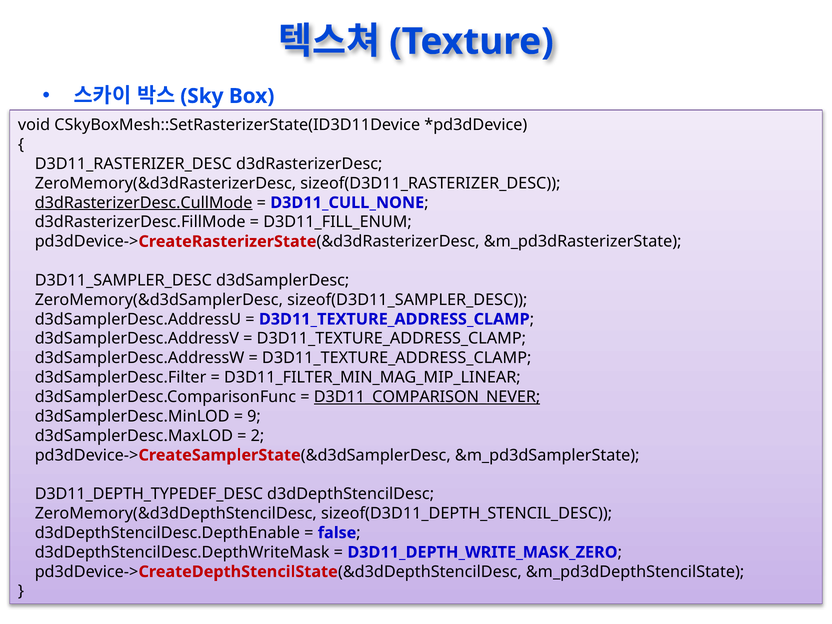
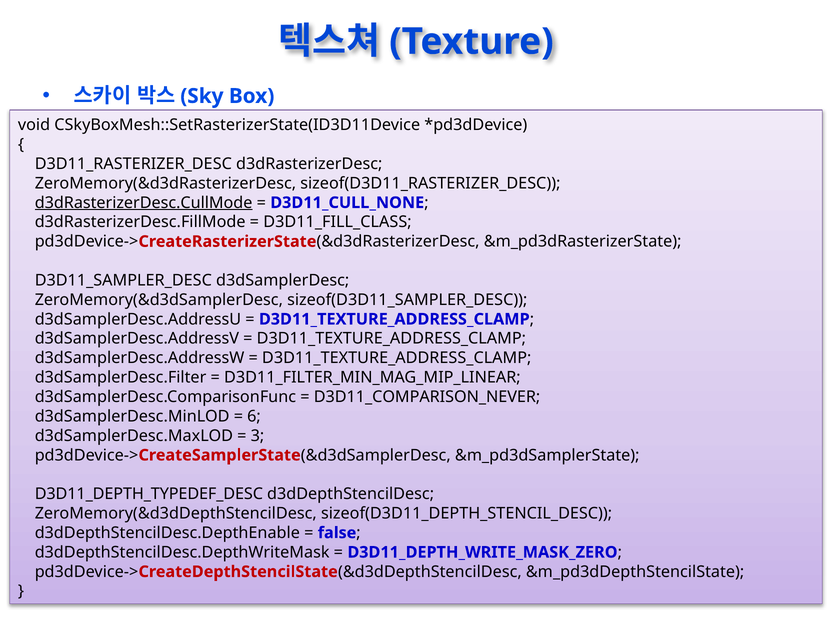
D3D11_FILL_ENUM: D3D11_FILL_ENUM -> D3D11_FILL_CLASS
D3D11_COMPARISON_NEVER underline: present -> none
9: 9 -> 6
2: 2 -> 3
